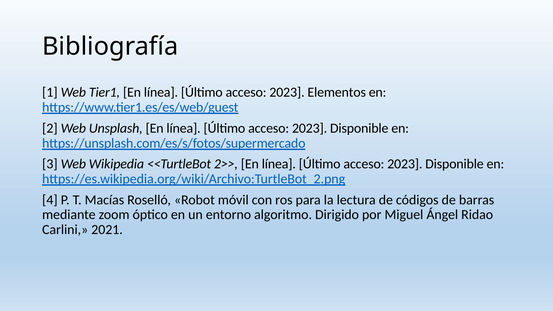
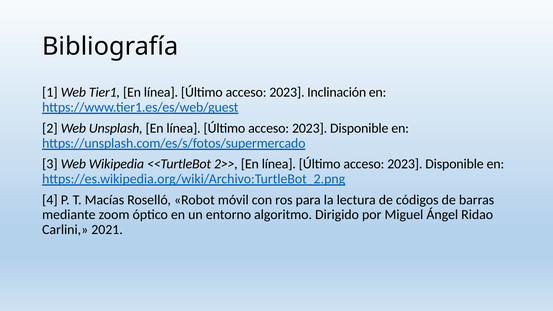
Elementos: Elementos -> Inclinación
